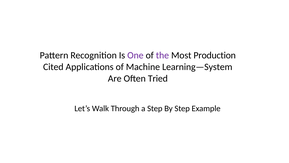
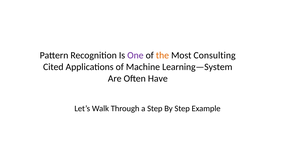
the colour: purple -> orange
Production: Production -> Consulting
Tried: Tried -> Have
